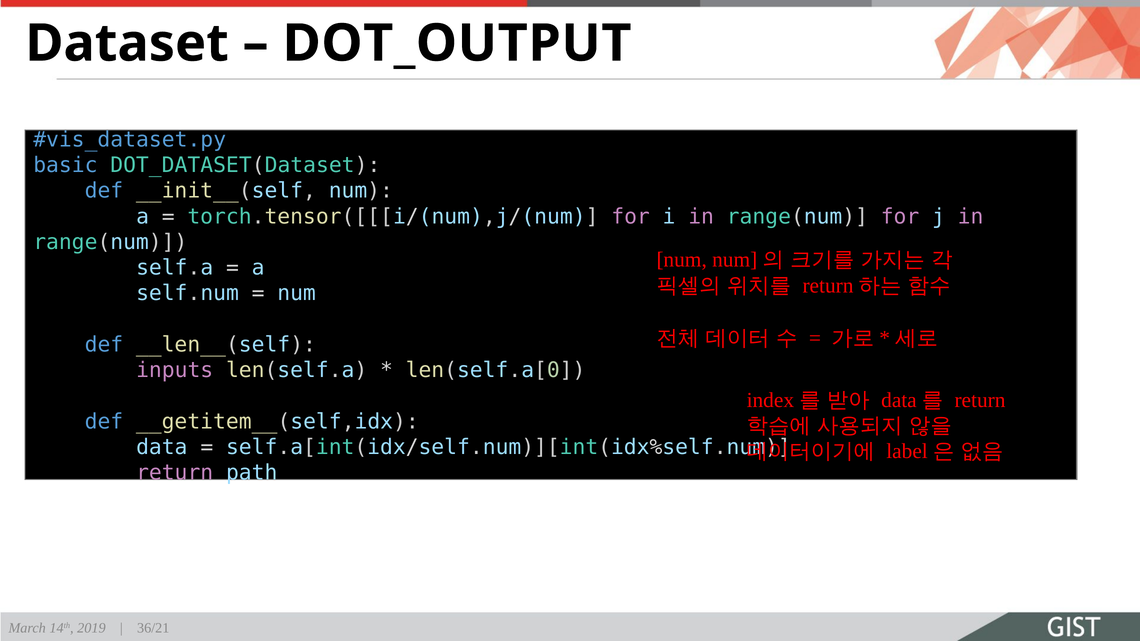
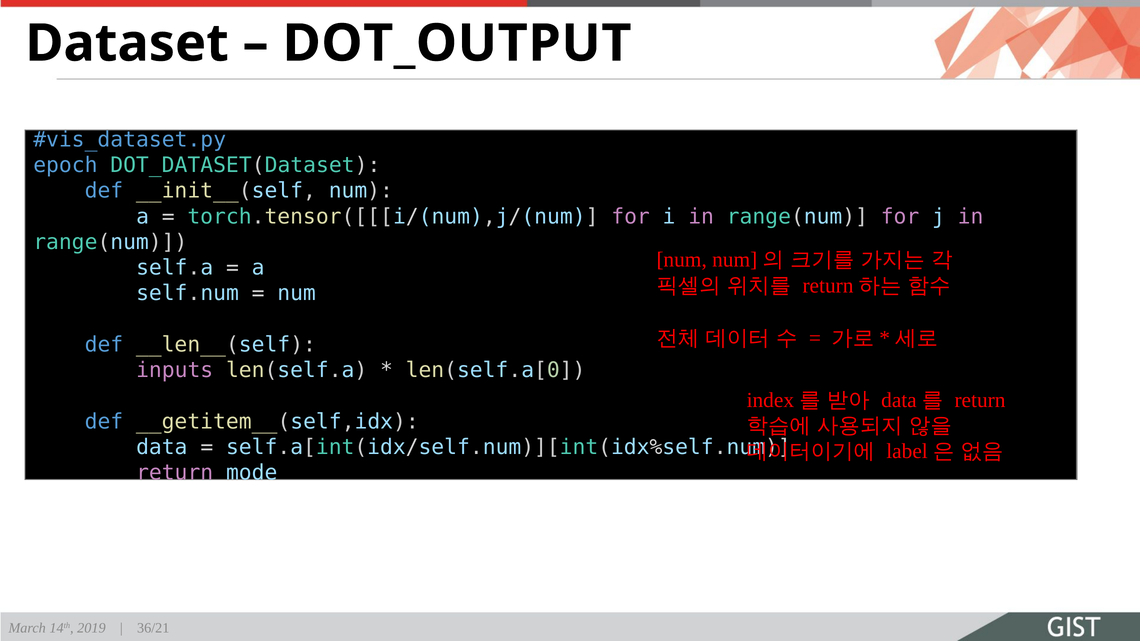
basic: basic -> epoch
path: path -> mode
